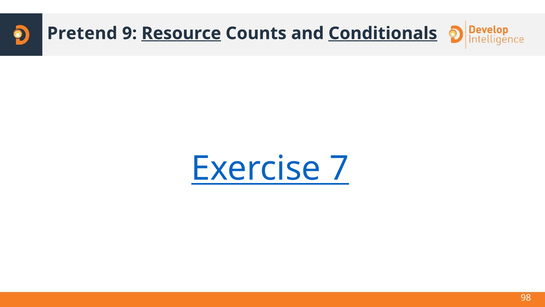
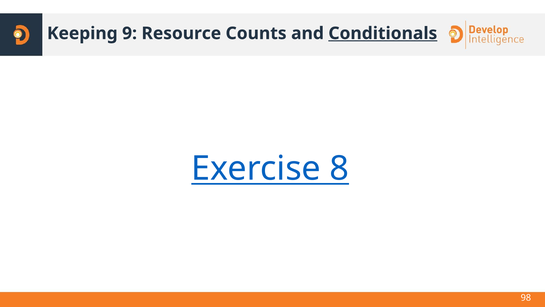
Pretend: Pretend -> Keeping
Resource underline: present -> none
7: 7 -> 8
